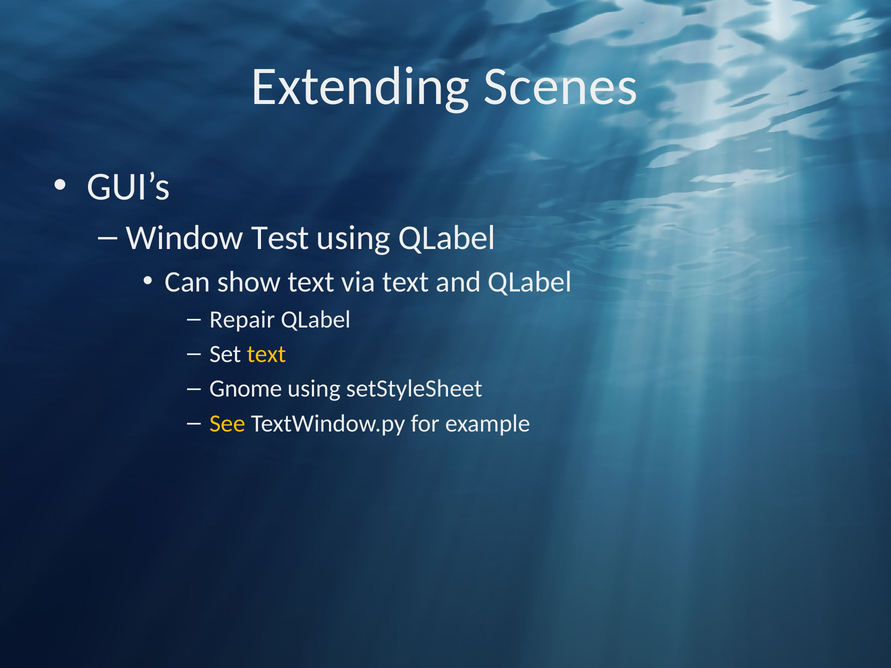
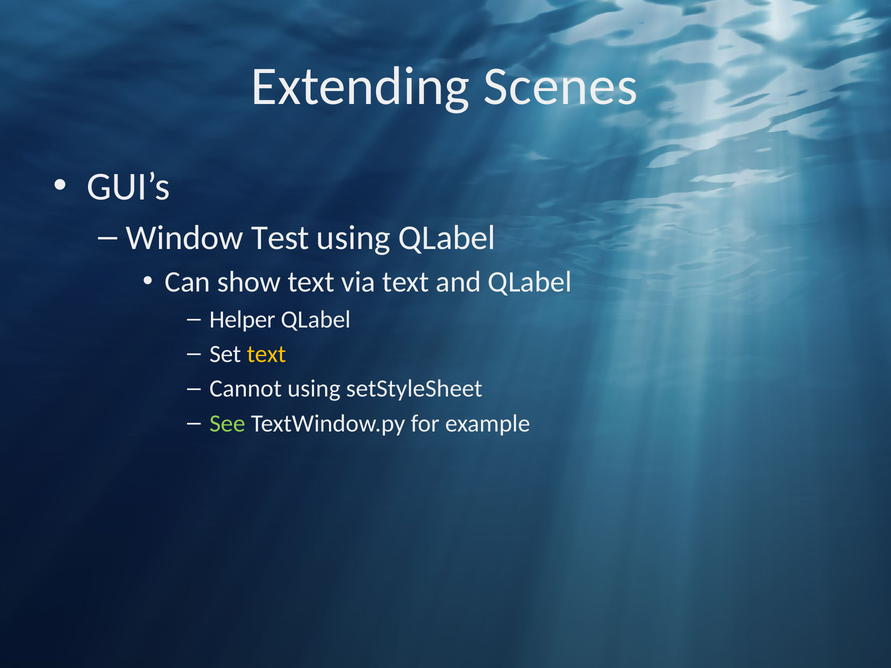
Repair: Repair -> Helper
Gnome: Gnome -> Cannot
See colour: yellow -> light green
